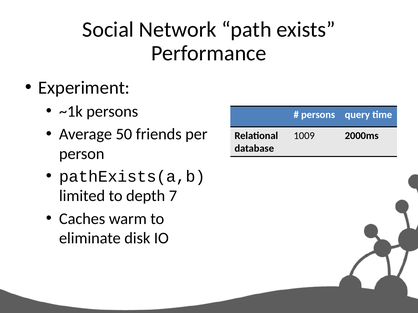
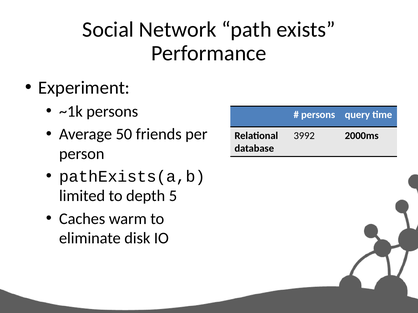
1009: 1009 -> 3992
7: 7 -> 5
